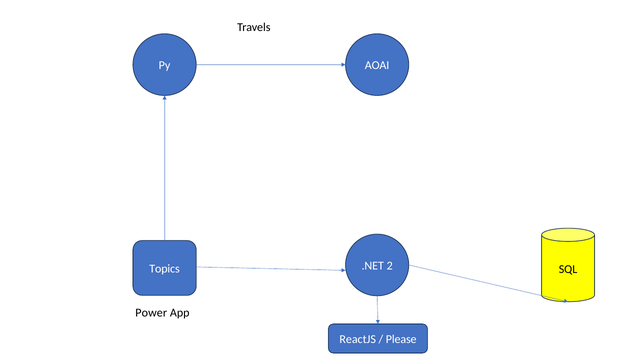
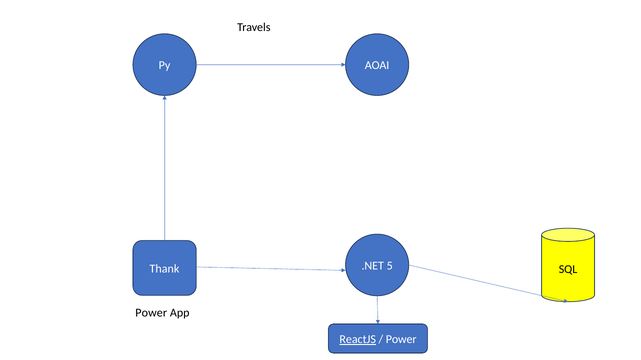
2: 2 -> 5
Topics: Topics -> Thank
ReactJS underline: none -> present
Please at (401, 340): Please -> Power
